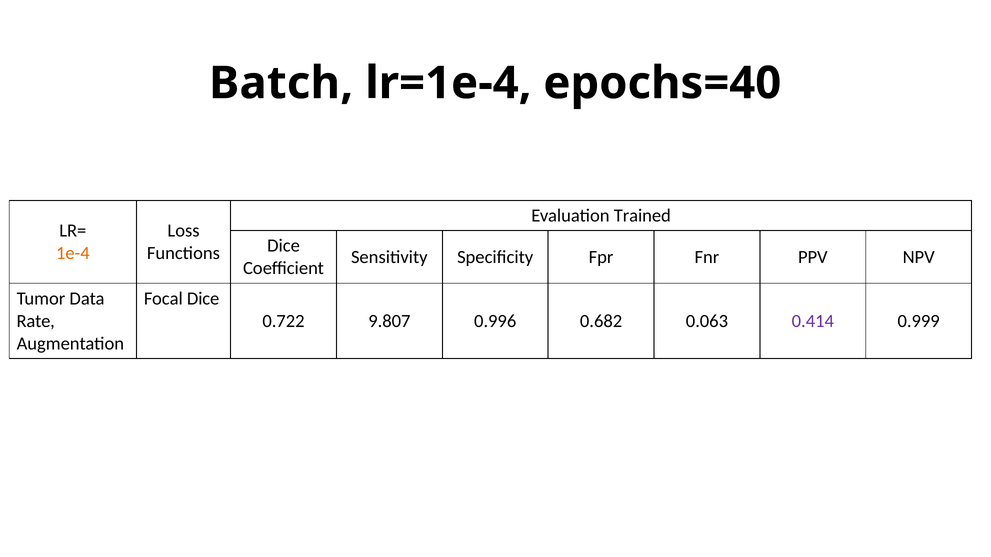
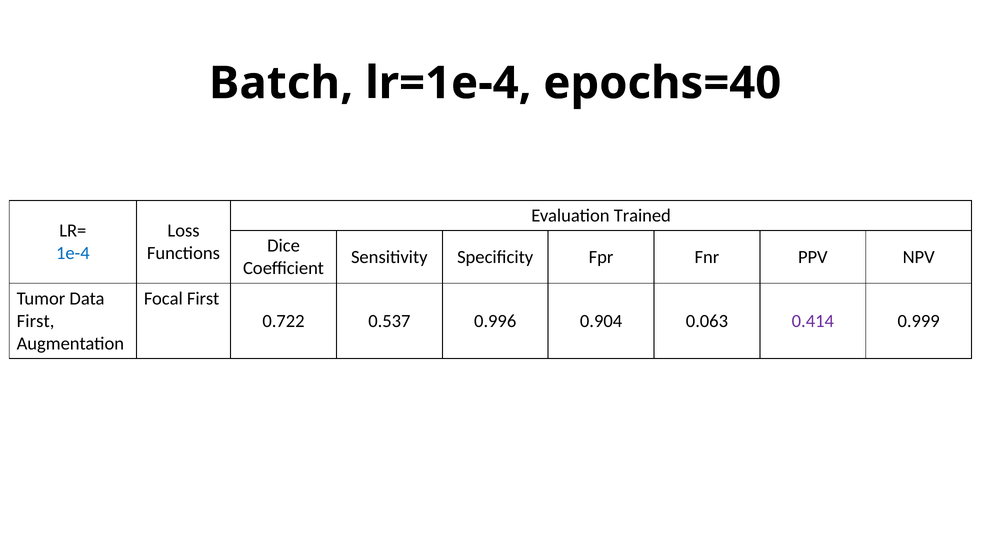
1e-4 colour: orange -> blue
Focal Dice: Dice -> First
Rate at (36, 321): Rate -> First
9.807: 9.807 -> 0.537
0.682: 0.682 -> 0.904
